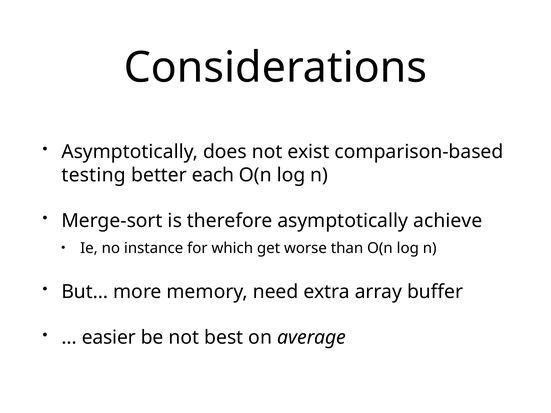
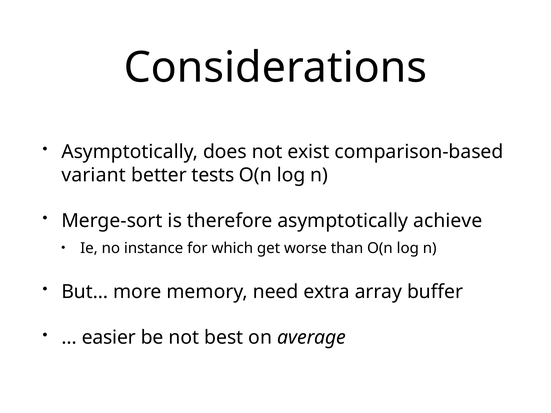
testing: testing -> variant
each: each -> tests
